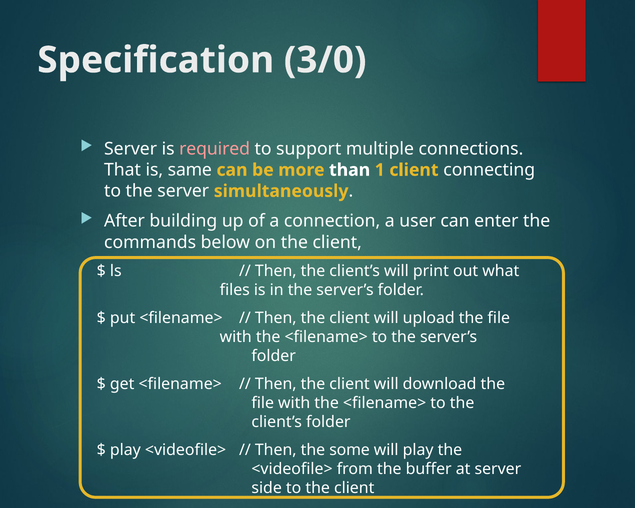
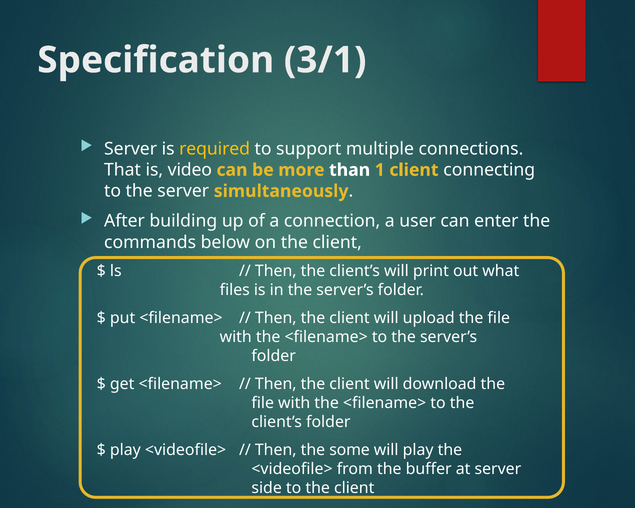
3/0: 3/0 -> 3/1
required colour: pink -> yellow
same: same -> video
